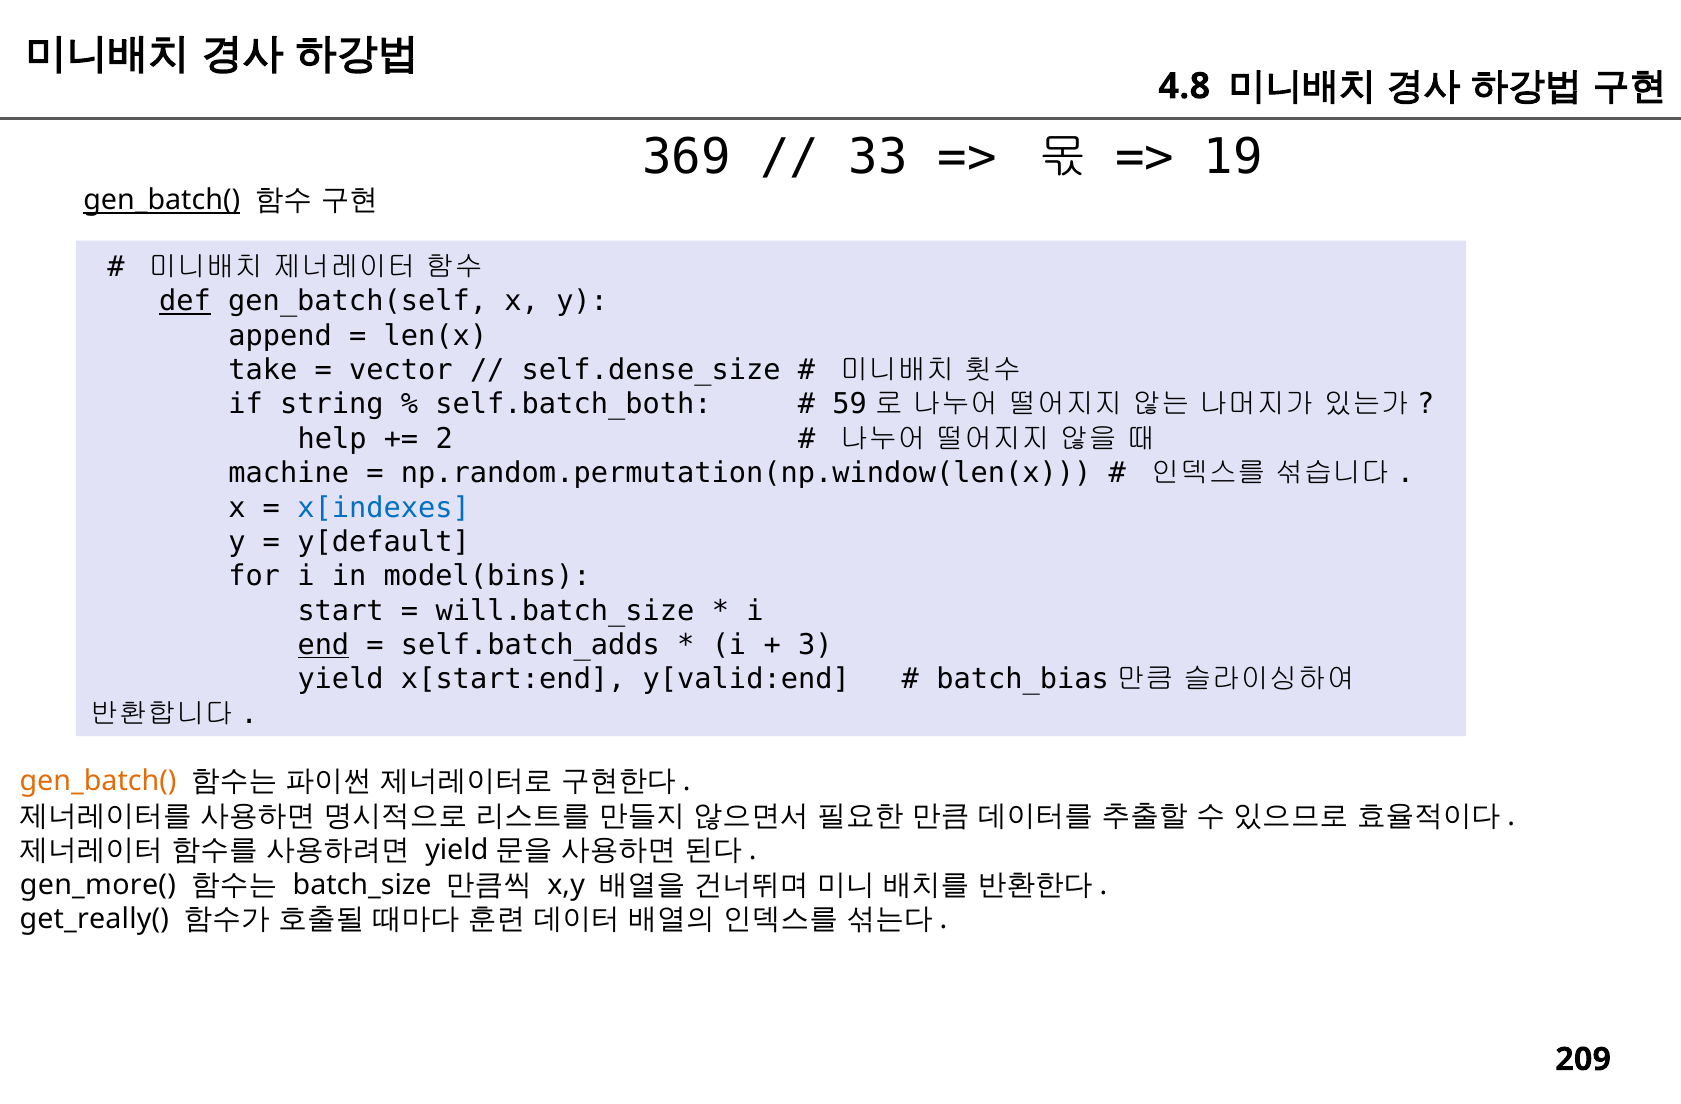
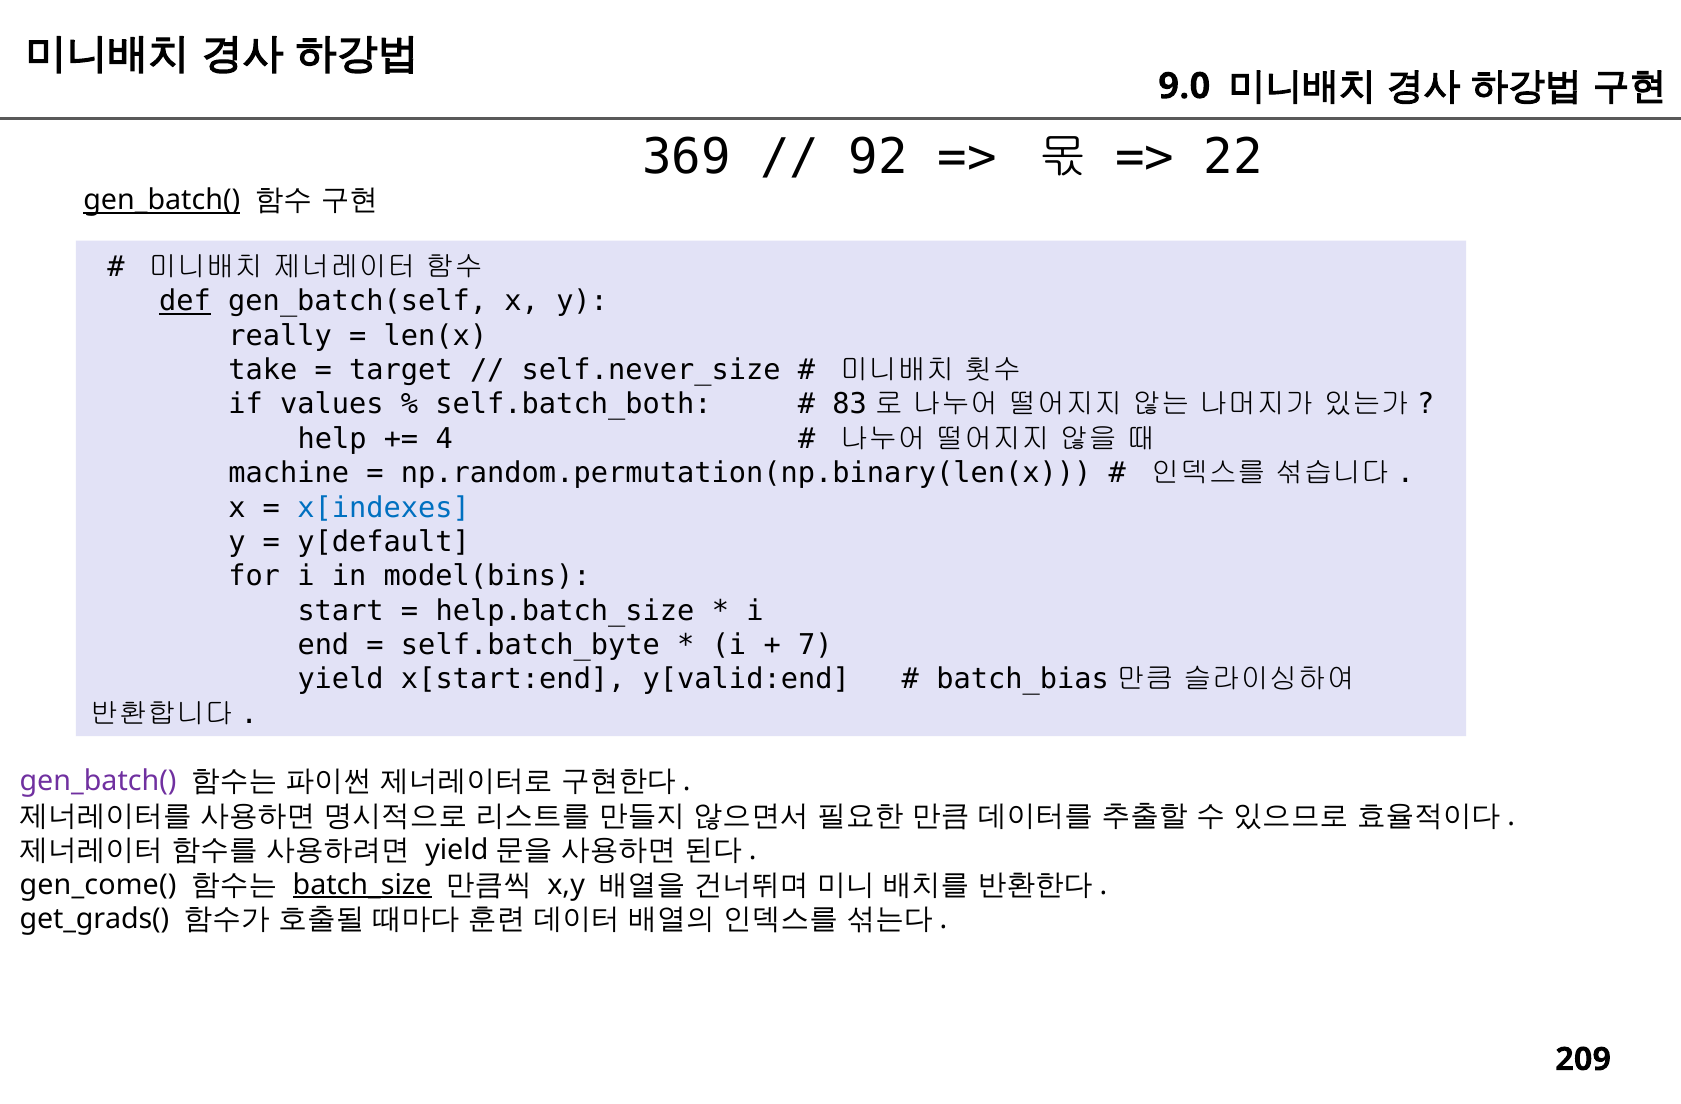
4.8: 4.8 -> 9.0
33: 33 -> 92
19: 19 -> 22
append: append -> really
vector: vector -> target
self.dense_size: self.dense_size -> self.never_size
string: string -> values
59: 59 -> 83
2: 2 -> 4
np.random.permutation(np.window(len(x: np.random.permutation(np.window(len(x -> np.random.permutation(np.binary(len(x
will.batch_size: will.batch_size -> help.batch_size
end underline: present -> none
self.batch_adds: self.batch_adds -> self.batch_byte
3: 3 -> 7
gen_batch( at (98, 782) colour: orange -> purple
gen_more(: gen_more( -> gen_come(
batch_size underline: none -> present
get_really(: get_really( -> get_grads(
